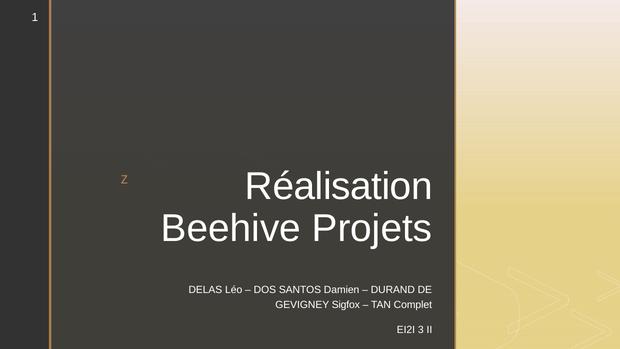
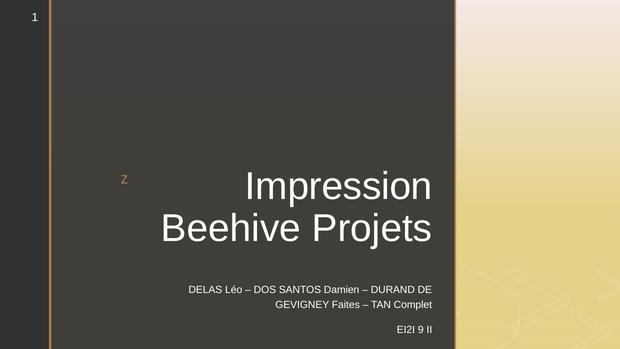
Réalisation: Réalisation -> Impression
Sigfox: Sigfox -> Faites
3: 3 -> 9
